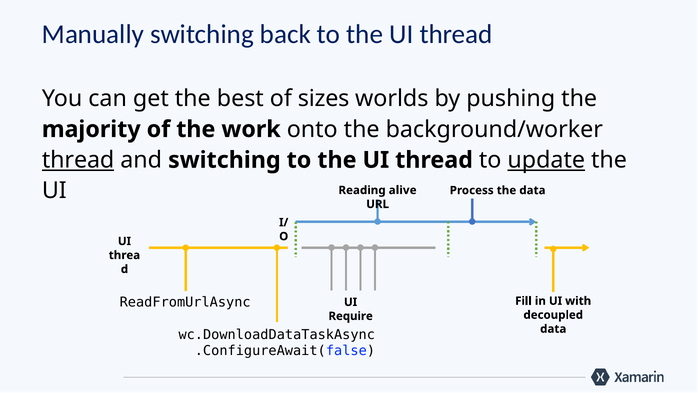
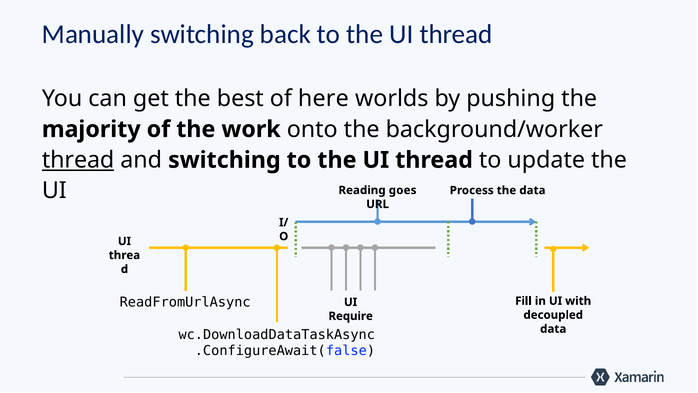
sizes: sizes -> here
update underline: present -> none
alive: alive -> goes
